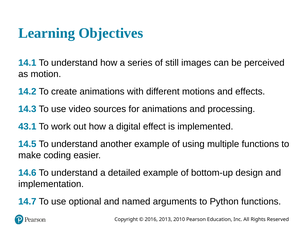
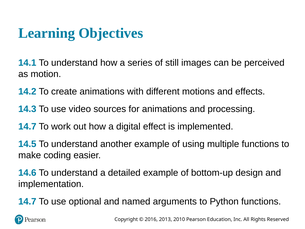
43.1 at (27, 126): 43.1 -> 14.7
